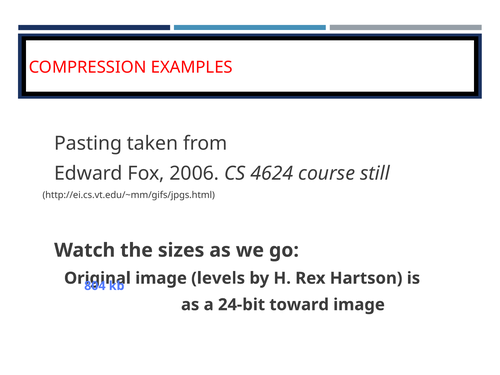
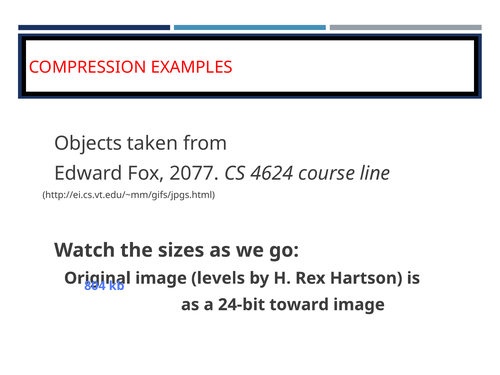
Pasting: Pasting -> Objects
2006: 2006 -> 2077
still: still -> line
